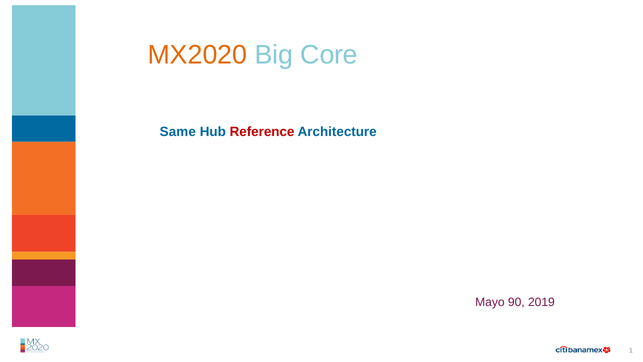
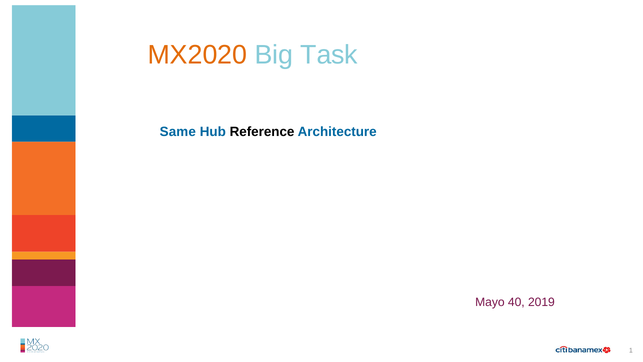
Core: Core -> Task
Reference colour: red -> black
90: 90 -> 40
